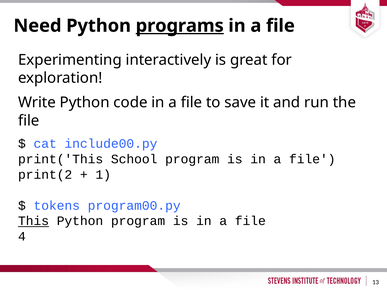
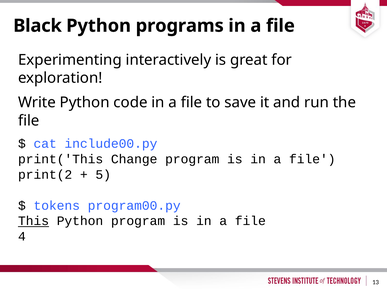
Need: Need -> Black
programs underline: present -> none
School: School -> Change
1: 1 -> 5
